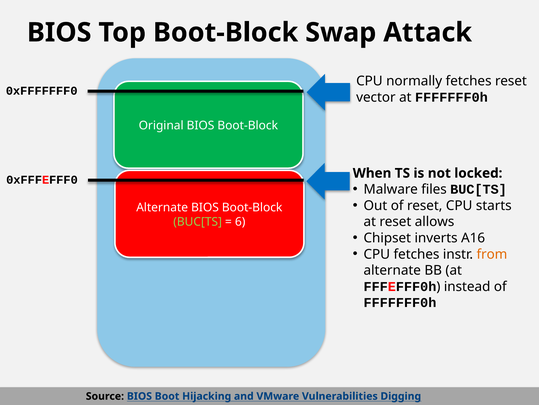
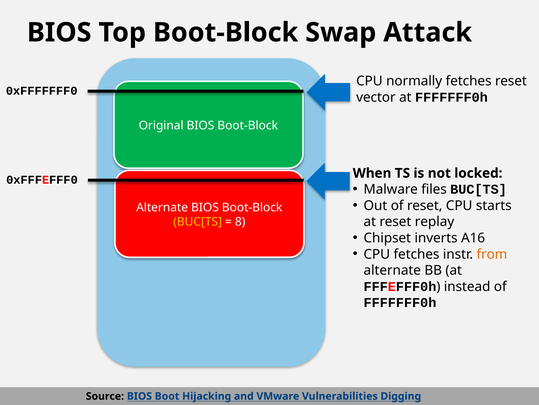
allows: allows -> replay
BUC[TS at (198, 221) colour: light green -> yellow
6: 6 -> 8
